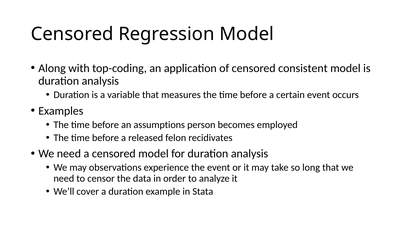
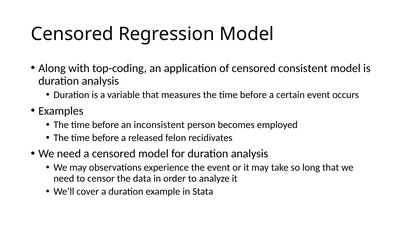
assumptions: assumptions -> inconsistent
